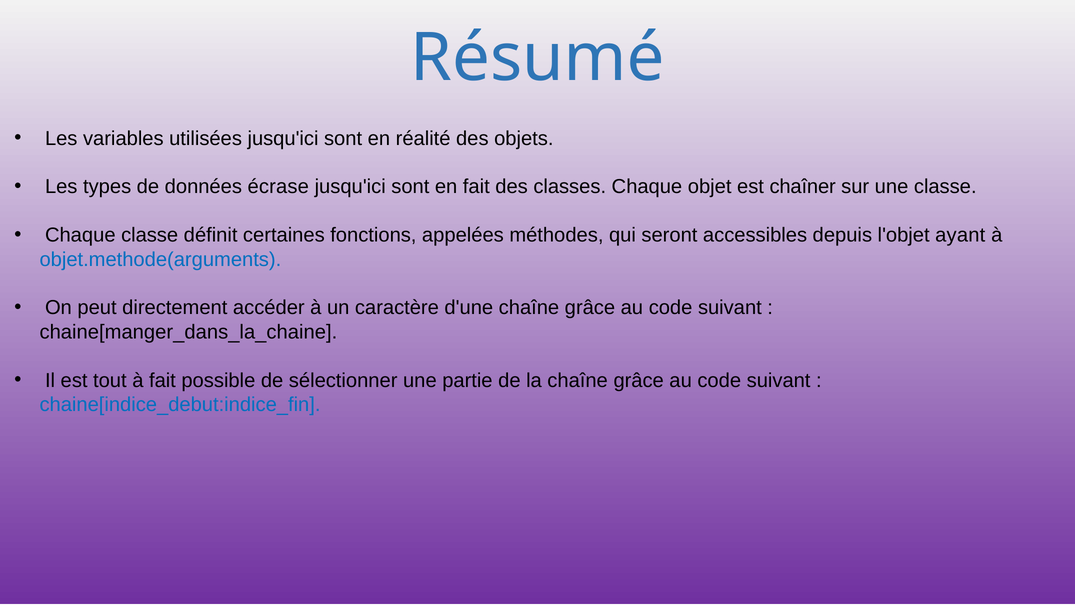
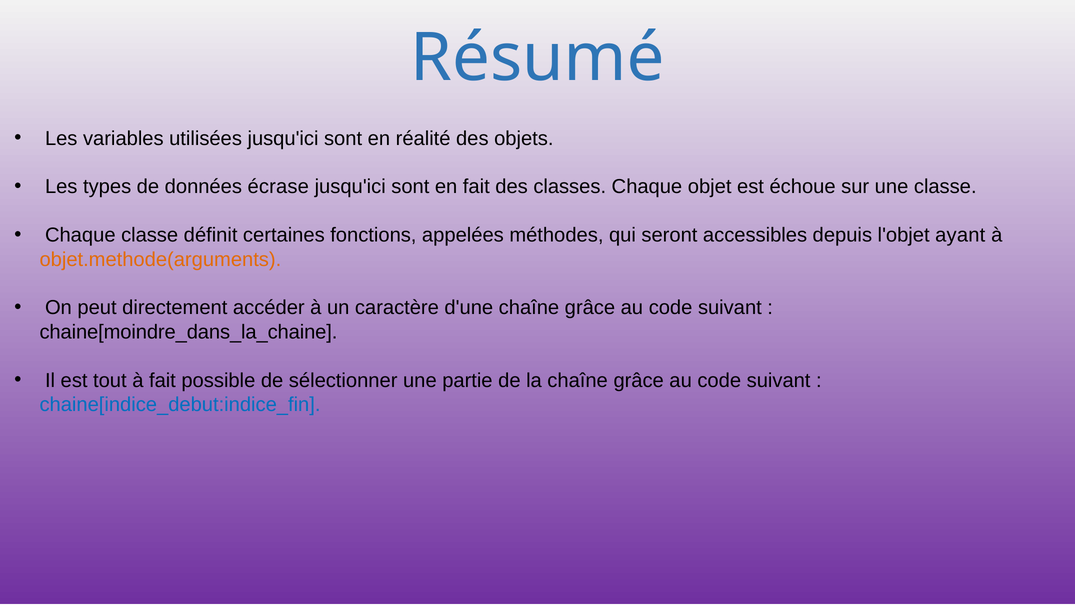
chaîner: chaîner -> échoue
objet.methode(arguments colour: blue -> orange
chaine[manger_dans_la_chaine: chaine[manger_dans_la_chaine -> chaine[moindre_dans_la_chaine
